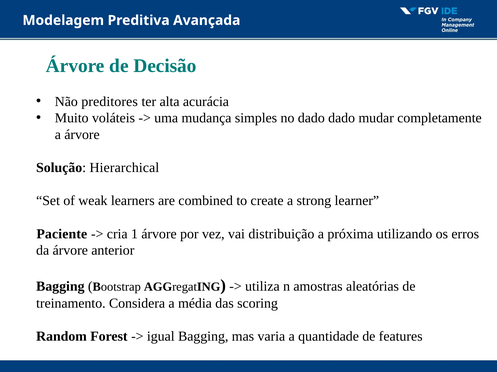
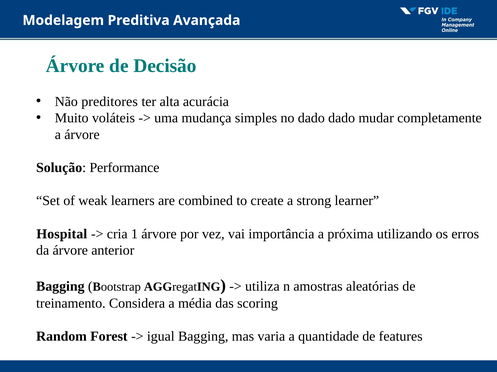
Hierarchical: Hierarchical -> Performance
Paciente: Paciente -> Hospital
distribuição: distribuição -> importância
